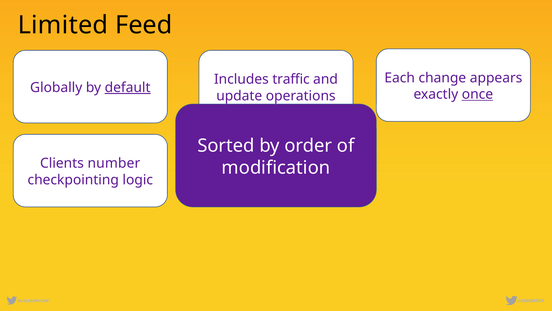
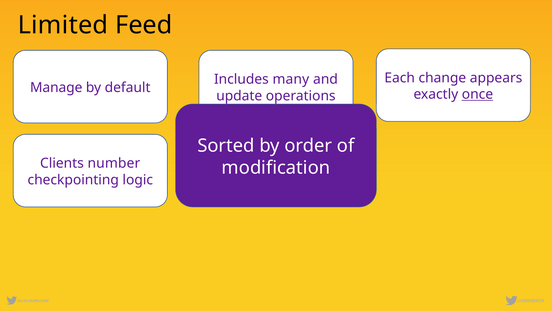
traffic: traffic -> many
Globally: Globally -> Manage
default underline: present -> none
